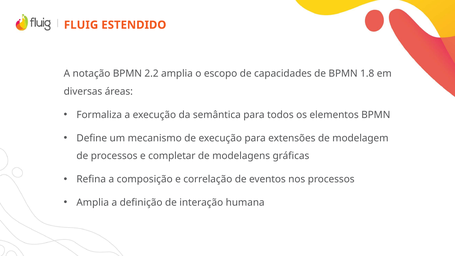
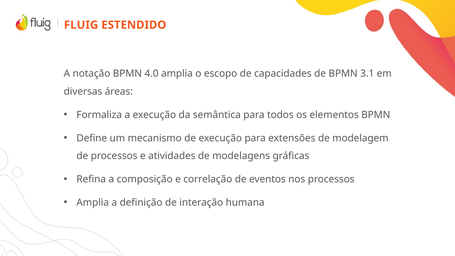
2.2: 2.2 -> 4.0
1.8: 1.8 -> 3.1
completar: completar -> atividades
